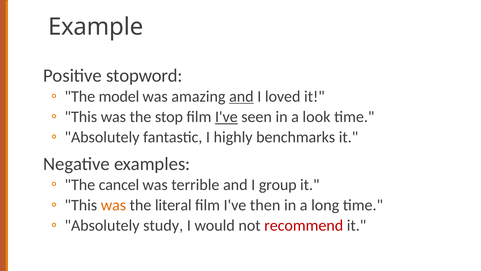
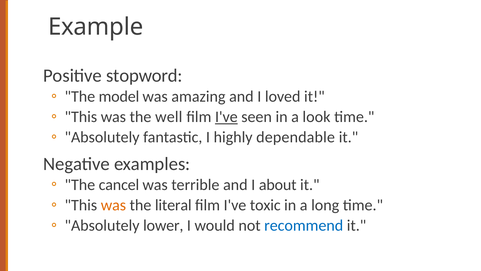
and at (241, 96) underline: present -> none
stop: stop -> well
benchmarks: benchmarks -> dependable
group: group -> about
then: then -> toxic
study: study -> lower
recommend colour: red -> blue
